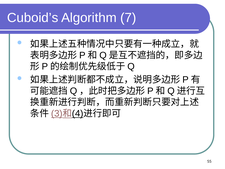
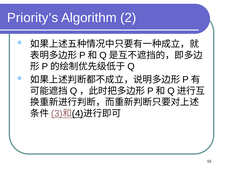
Cuboid’s: Cuboid’s -> Priority’s
7: 7 -> 2
